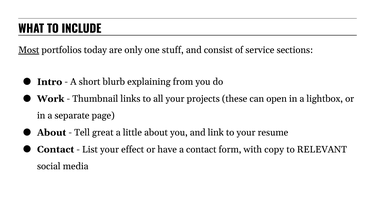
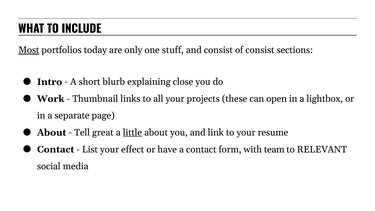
of service: service -> consist
from: from -> close
little underline: none -> present
copy: copy -> team
